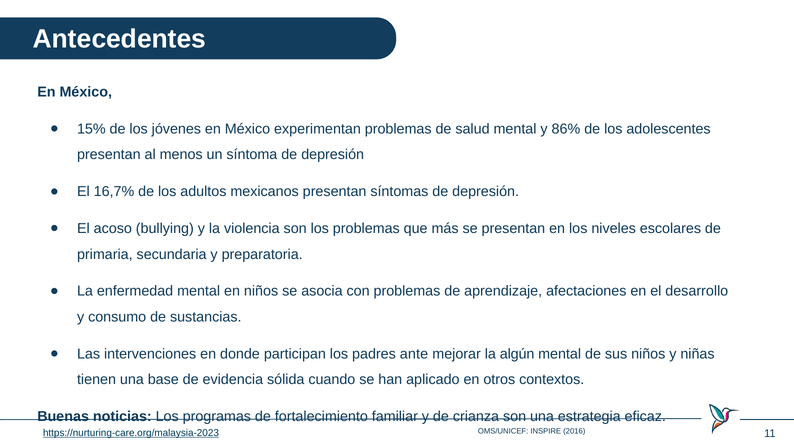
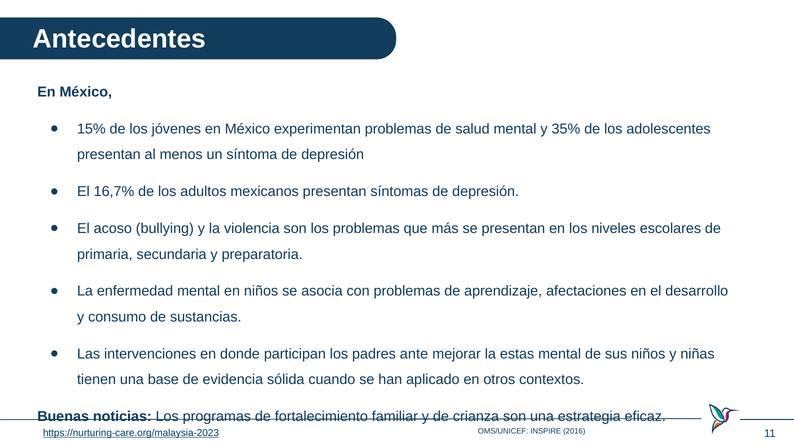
86%: 86% -> 35%
algún: algún -> estas
